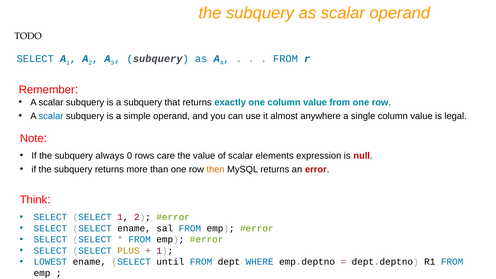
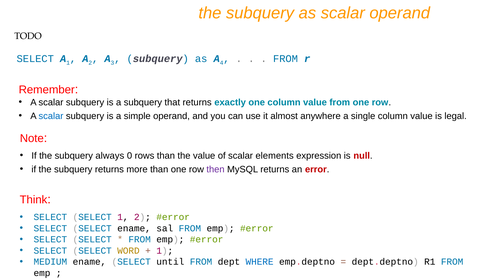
rows care: care -> than
then colour: orange -> purple
PLUS: PLUS -> WORD
LOWEST: LOWEST -> MEDIUM
